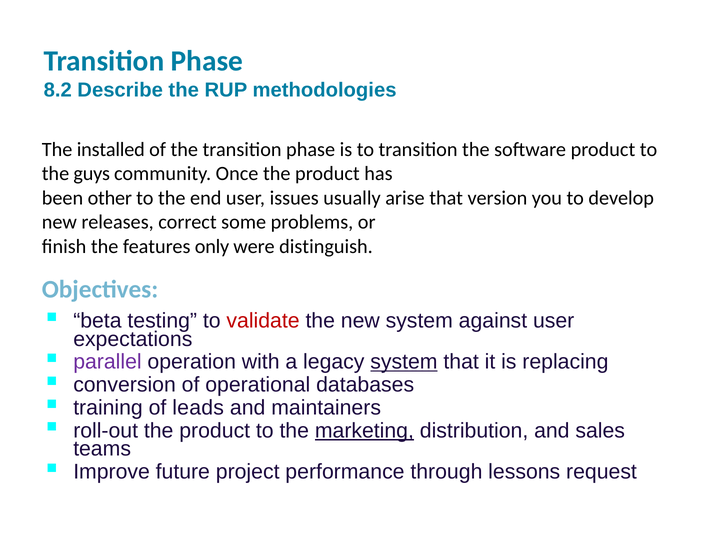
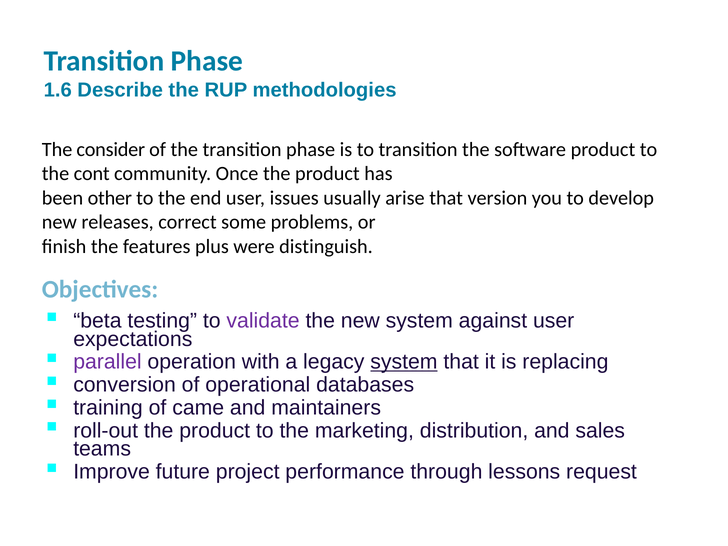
8.2: 8.2 -> 1.6
installed: installed -> consider
guys: guys -> cont
only: only -> plus
validate colour: red -> purple
leads: leads -> came
marketing underline: present -> none
